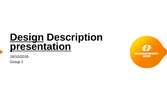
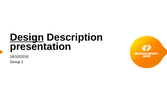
presentation underline: present -> none
